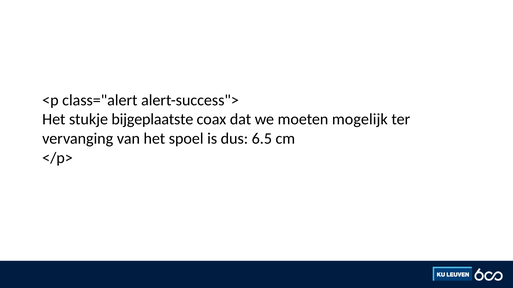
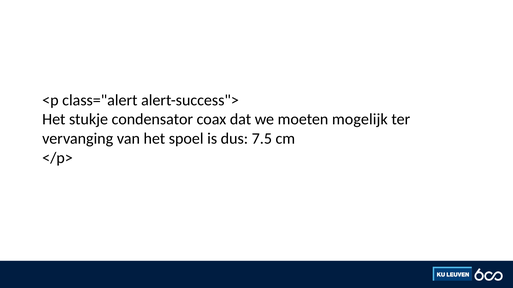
bijgeplaatste: bijgeplaatste -> condensator
6.5: 6.5 -> 7.5
